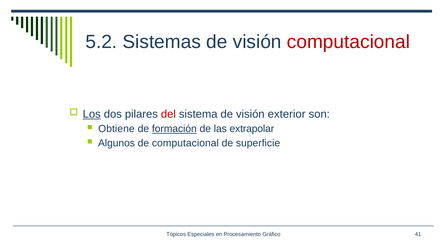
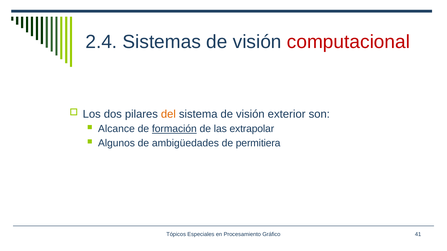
5.2: 5.2 -> 2.4
Los underline: present -> none
del colour: red -> orange
Obtiene: Obtiene -> Alcance
de computacional: computacional -> ambigüedades
superficie: superficie -> permitiera
